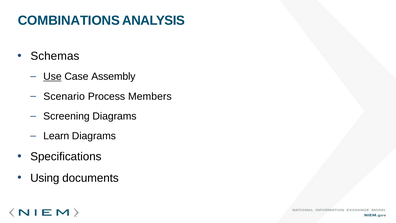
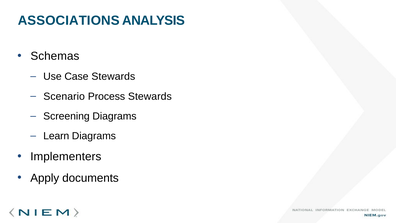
COMBINATIONS: COMBINATIONS -> ASSOCIATIONS
Use underline: present -> none
Case Assembly: Assembly -> Stewards
Process Members: Members -> Stewards
Specifications: Specifications -> Implementers
Using: Using -> Apply
